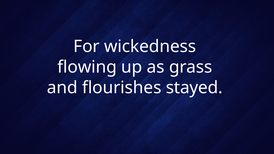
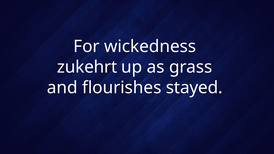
flowing: flowing -> zukehrt
